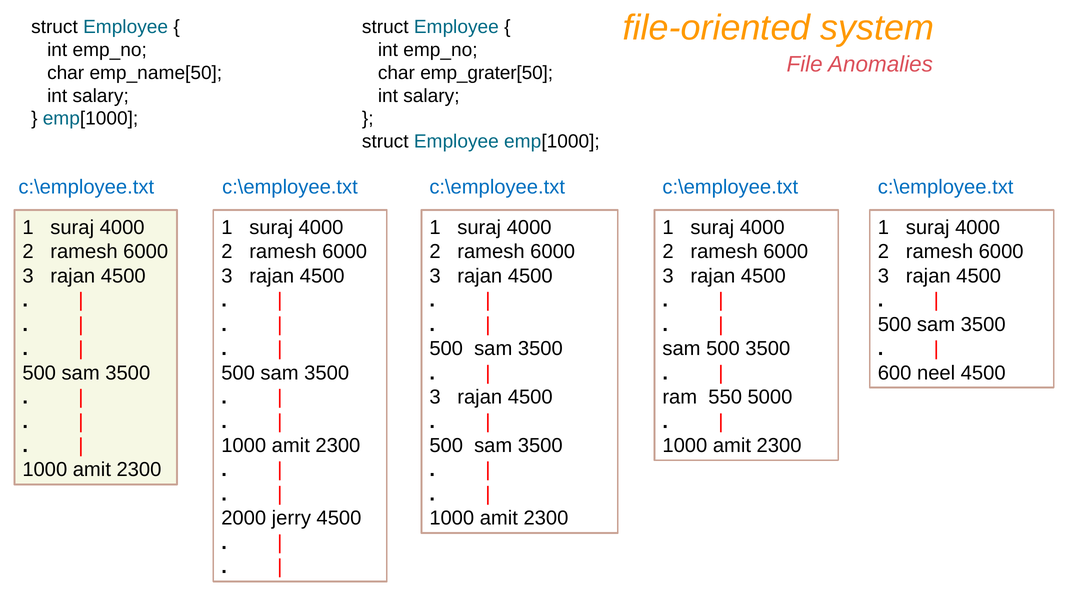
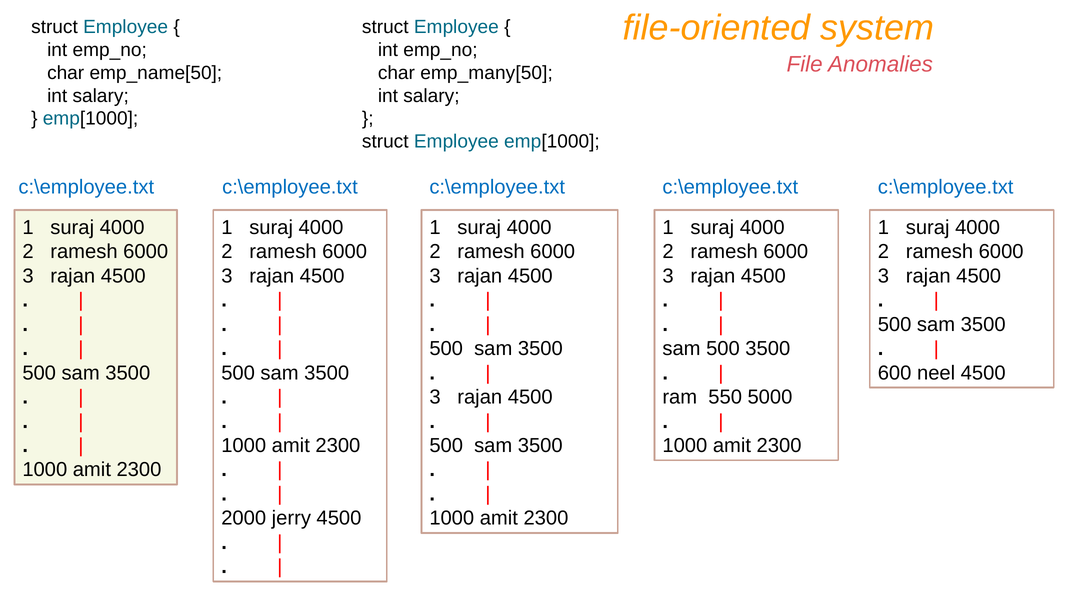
emp_grater[50: emp_grater[50 -> emp_many[50
